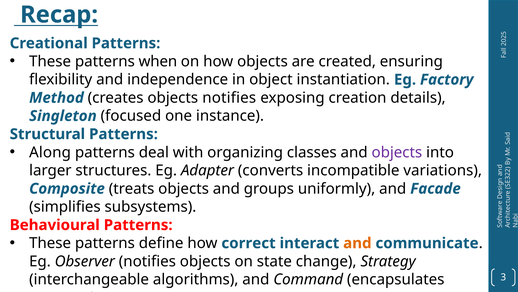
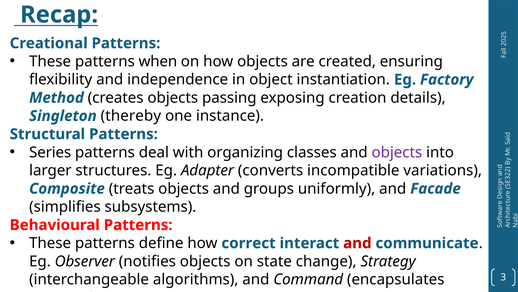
objects notifies: notifies -> passing
focused: focused -> thereby
Along: Along -> Series
and at (357, 243) colour: orange -> red
